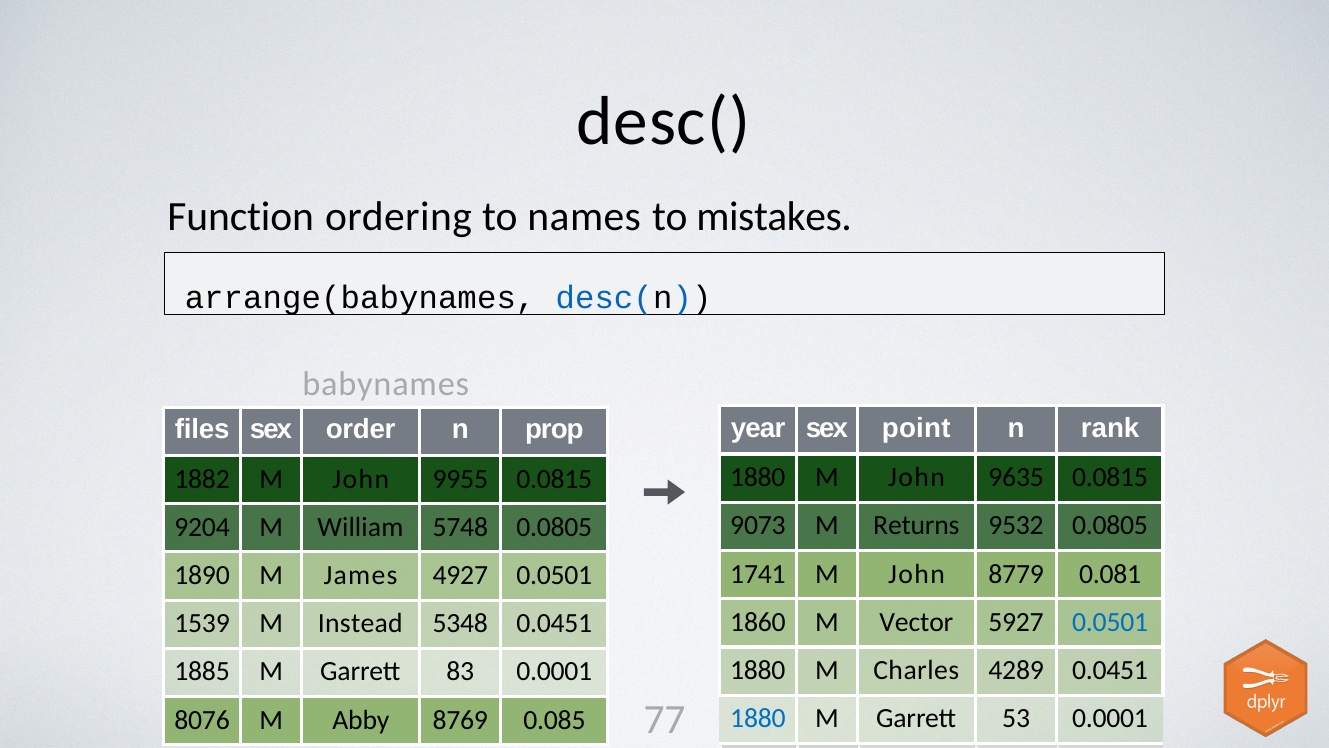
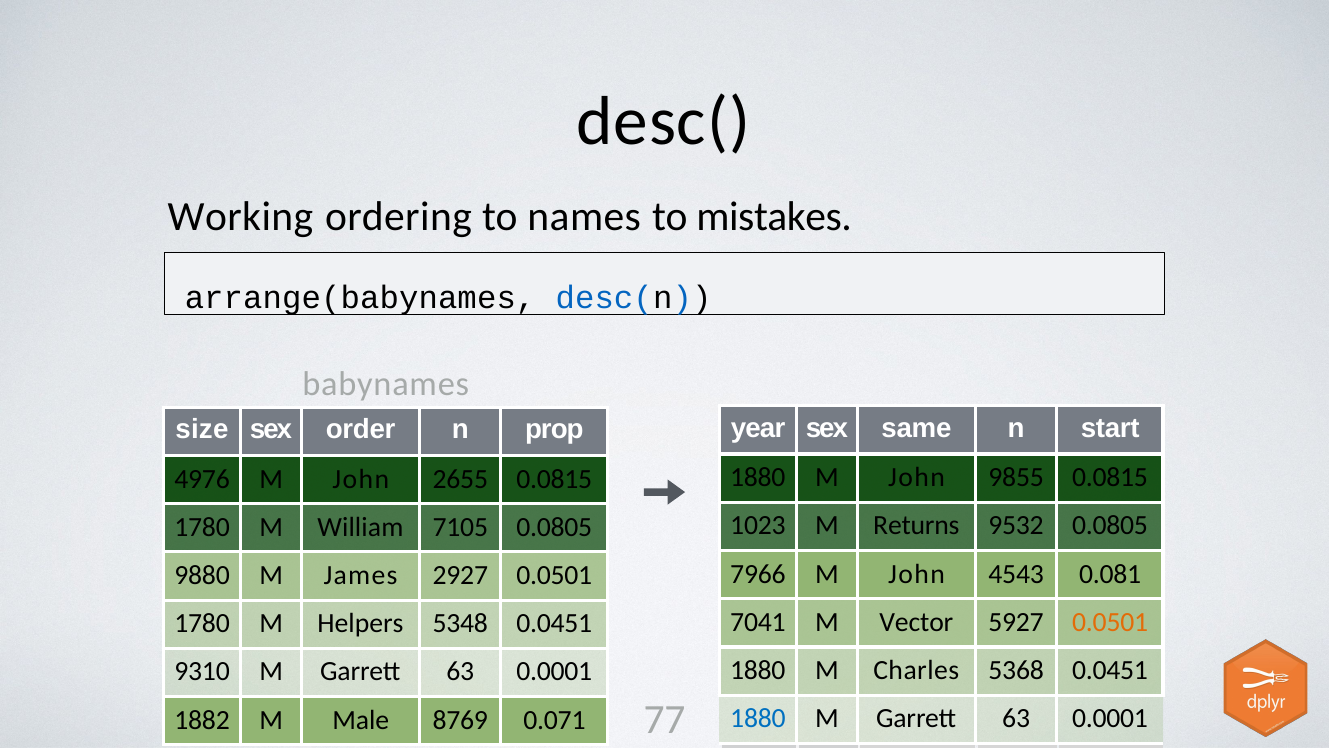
Function: Function -> Working
point: point -> same
rank: rank -> start
files: files -> size
9635: 9635 -> 9855
1882: 1882 -> 4976
9955: 9955 -> 2655
9073: 9073 -> 1023
9204 at (202, 527): 9204 -> 1780
5748: 5748 -> 7105
1741: 1741 -> 7966
8779: 8779 -> 4543
1890: 1890 -> 9880
4927: 4927 -> 2927
1860: 1860 -> 7041
0.0501 at (1110, 622) colour: blue -> orange
1539 at (202, 624): 1539 -> 1780
Instead: Instead -> Helpers
4289: 4289 -> 5368
1885: 1885 -> 9310
83 at (460, 671): 83 -> 63
53 at (1016, 718): 53 -> 63
8076: 8076 -> 1882
Abby: Abby -> Male
0.085: 0.085 -> 0.071
